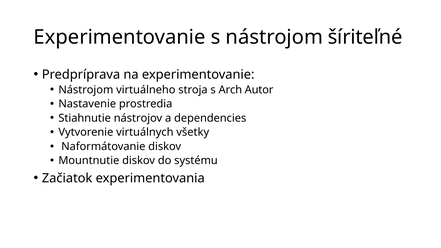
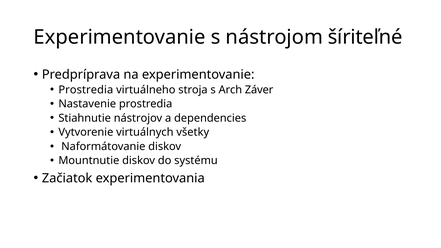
Nástrojom at (86, 90): Nástrojom -> Prostredia
Autor: Autor -> Záver
